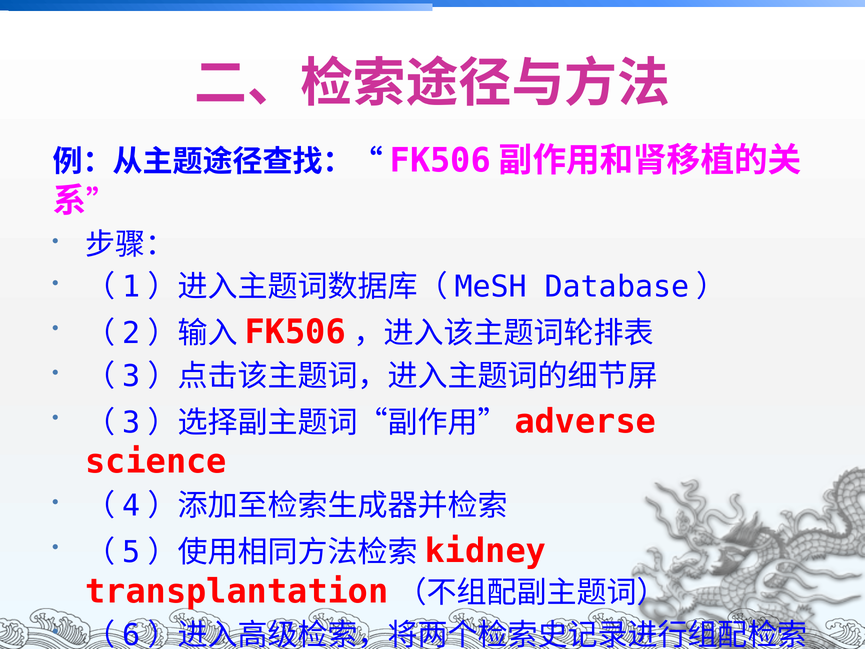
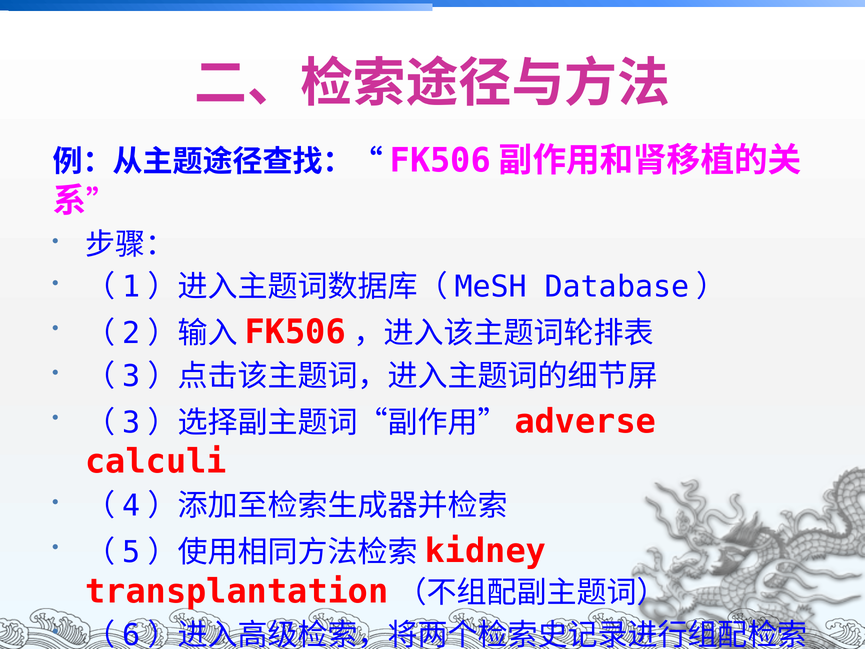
science: science -> calculi
